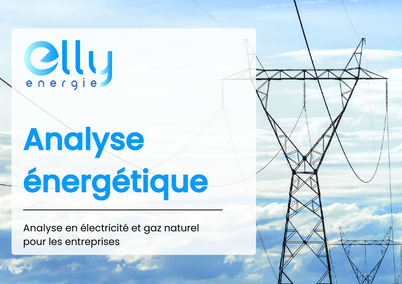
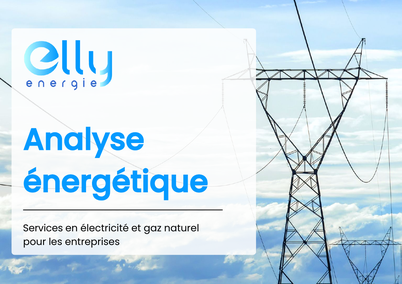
Analyse at (43, 228): Analyse -> Services
